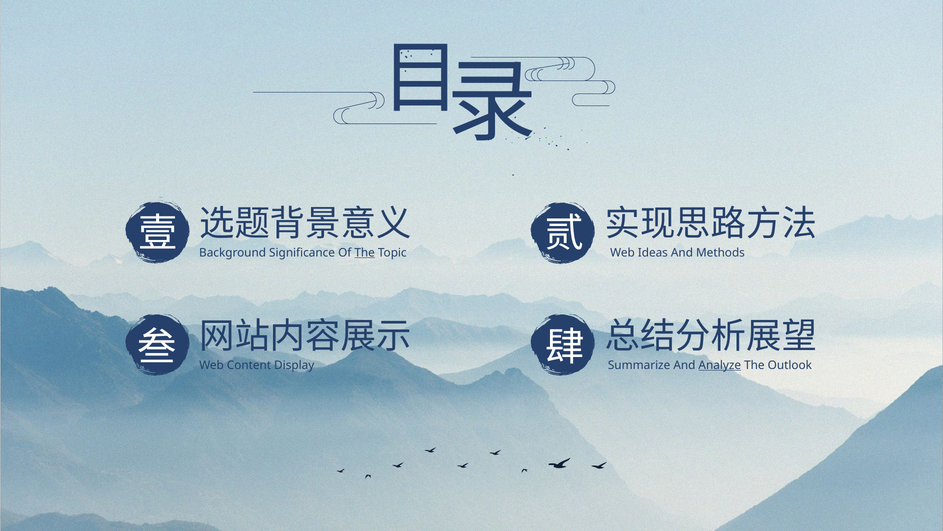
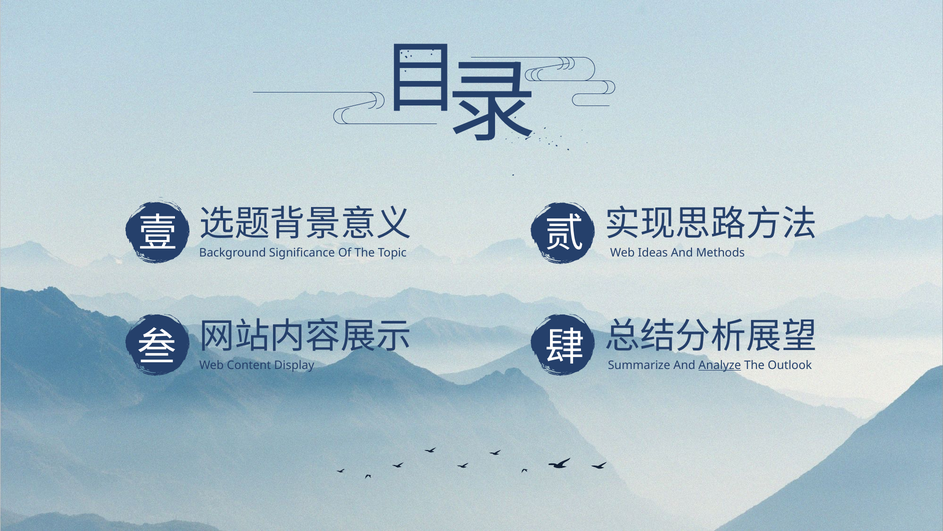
The at (365, 253) underline: present -> none
